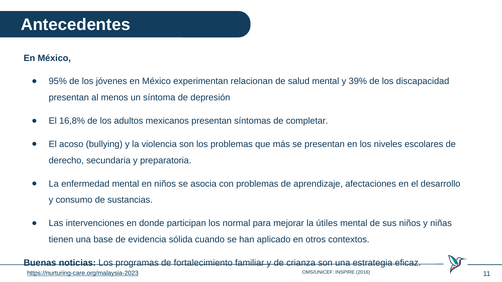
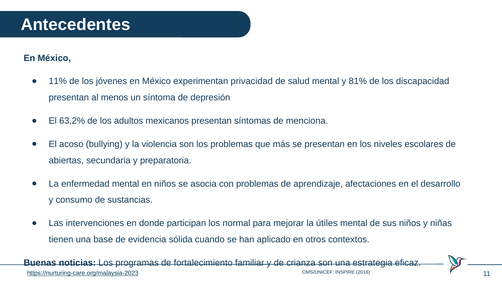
95%: 95% -> 11%
relacionan: relacionan -> privacidad
39%: 39% -> 81%
16,8%: 16,8% -> 63,2%
completar: completar -> menciona
derecho: derecho -> abiertas
